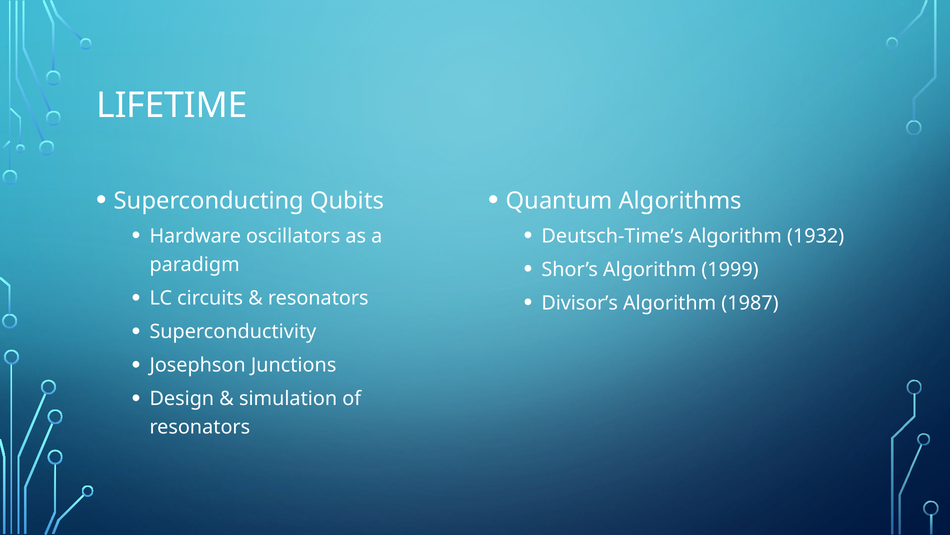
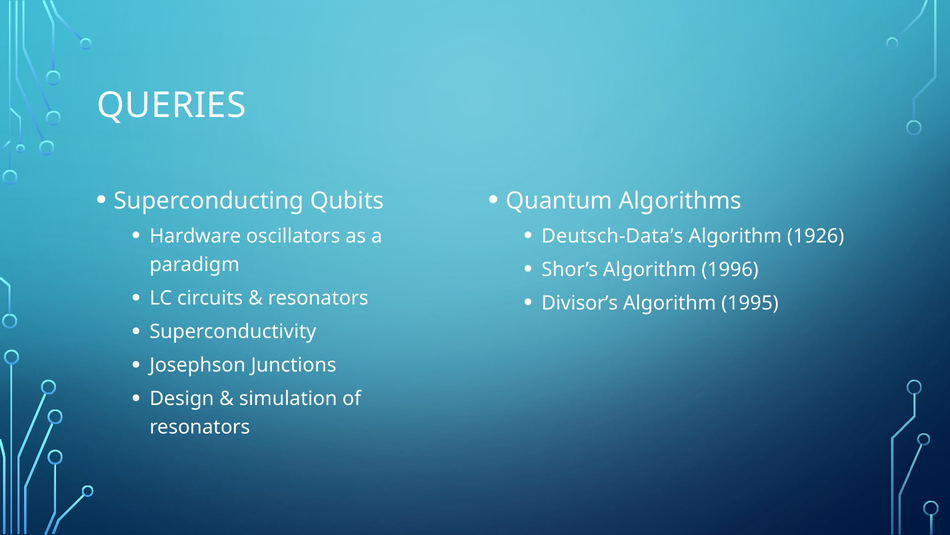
LIFETIME: LIFETIME -> QUERIES
Deutsch-Time’s: Deutsch-Time’s -> Deutsch-Data’s
1932: 1932 -> 1926
1999: 1999 -> 1996
1987: 1987 -> 1995
